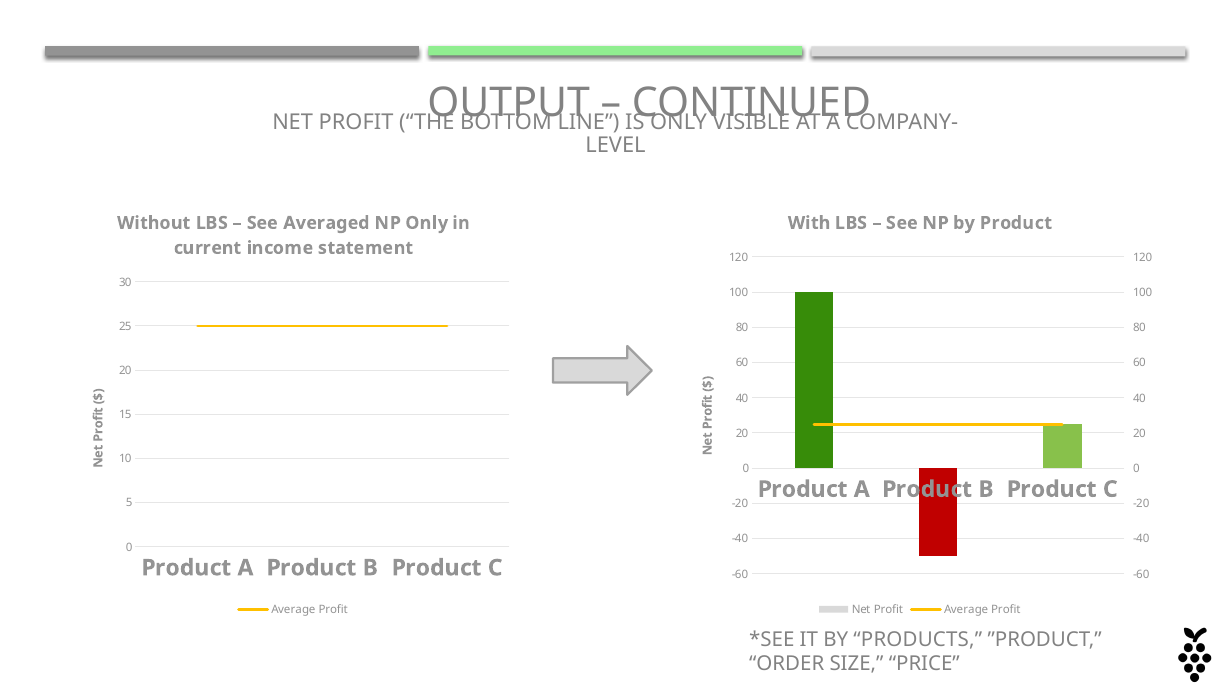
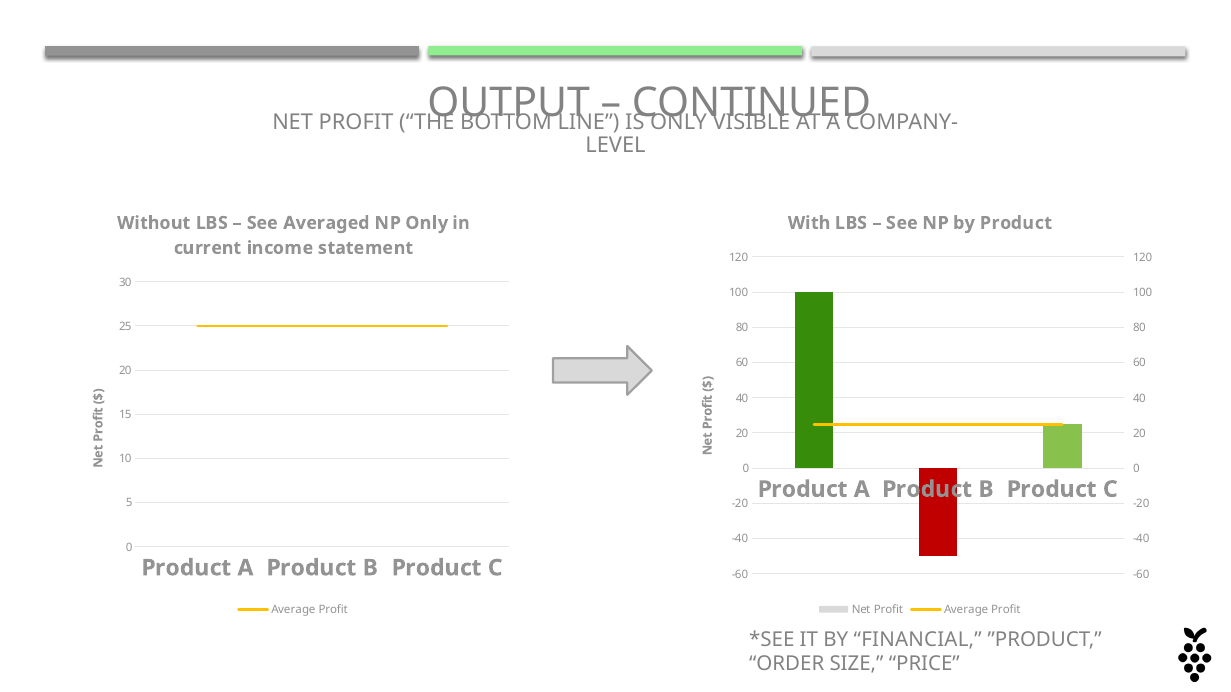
PRODUCTS: PRODUCTS -> FINANCIAL
